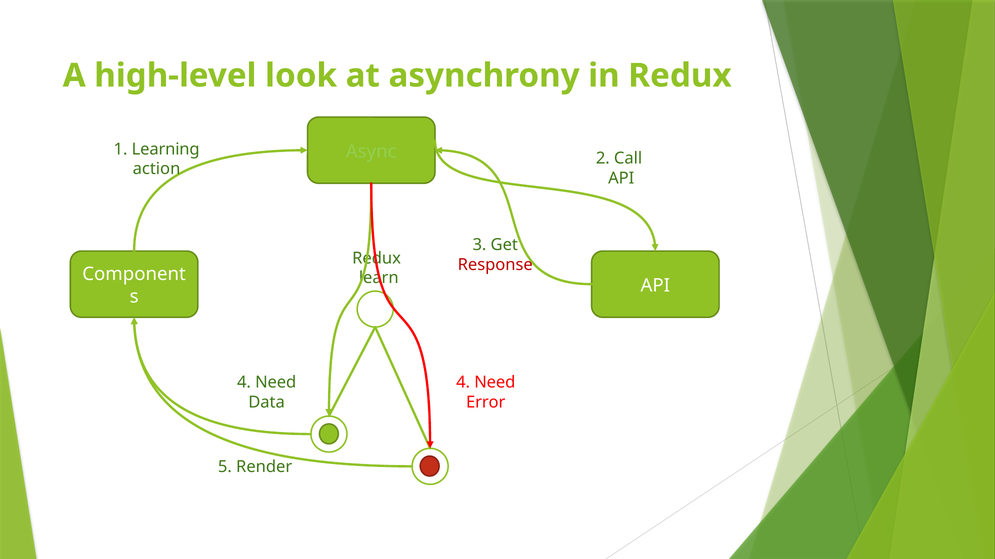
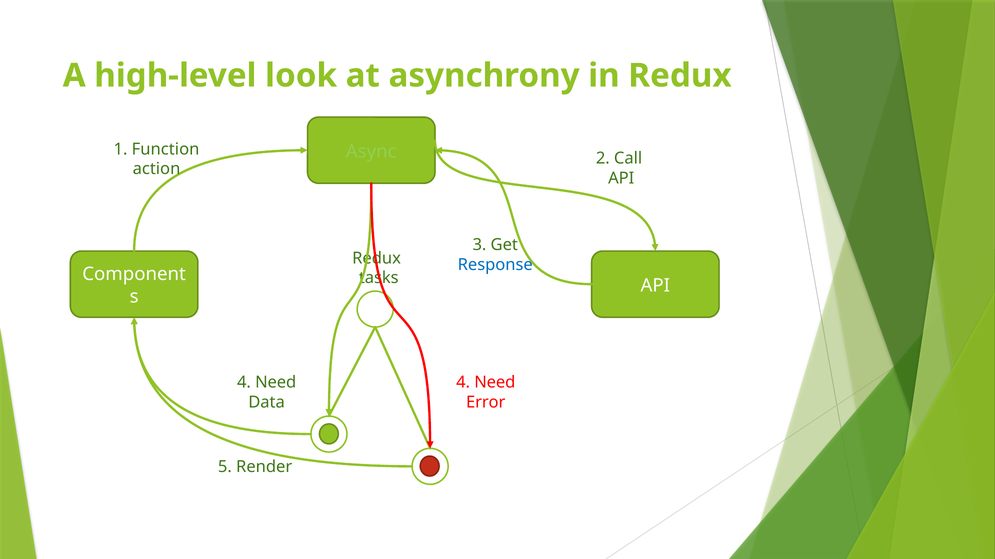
Learning: Learning -> Function
Response colour: red -> blue
learn: learn -> tasks
